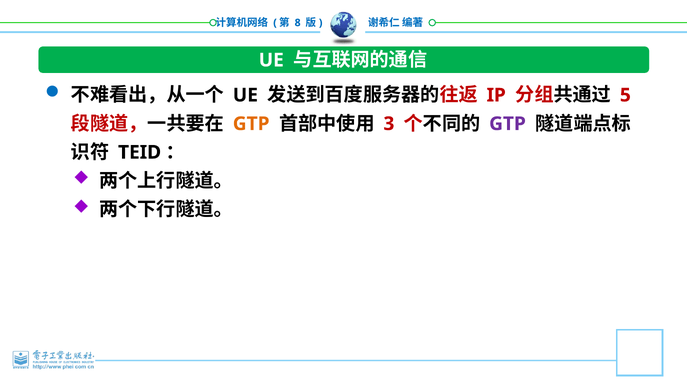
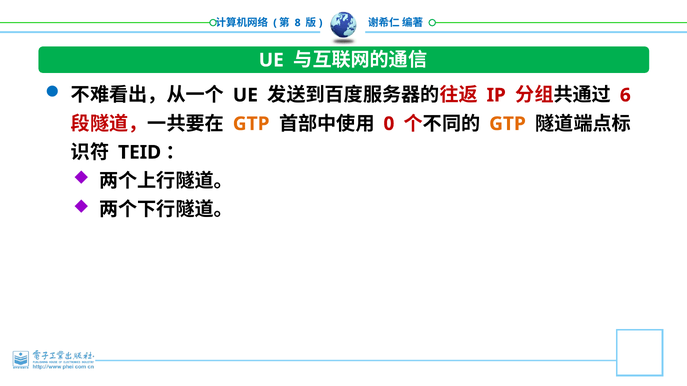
5: 5 -> 6
3: 3 -> 0
GTP at (507, 124) colour: purple -> orange
